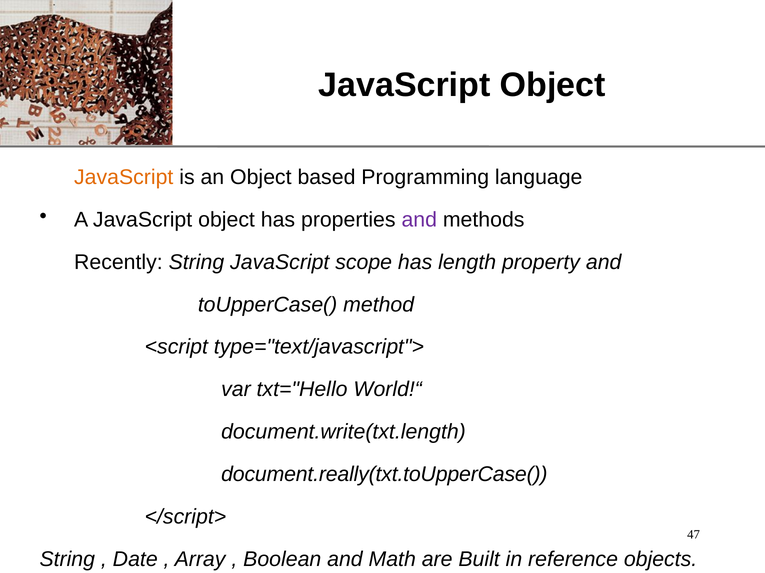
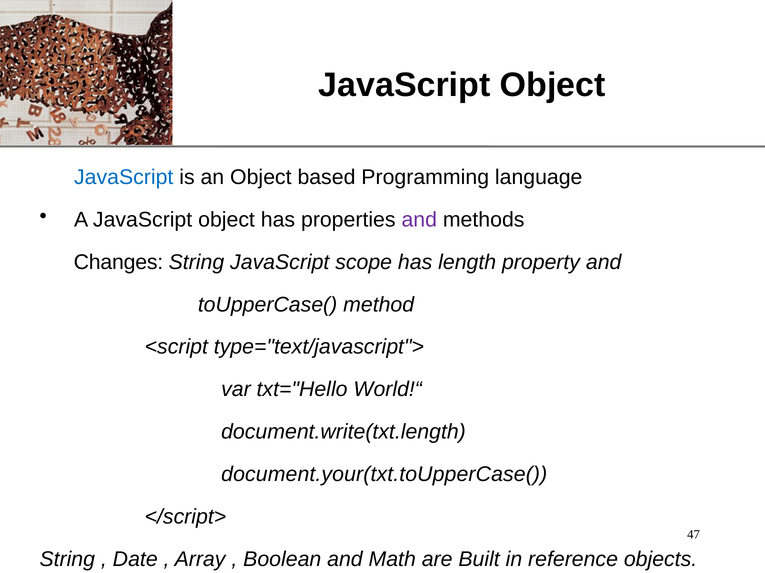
JavaScript at (124, 177) colour: orange -> blue
Recently: Recently -> Changes
document.really(txt.toUpperCase(: document.really(txt.toUpperCase( -> document.your(txt.toUpperCase(
